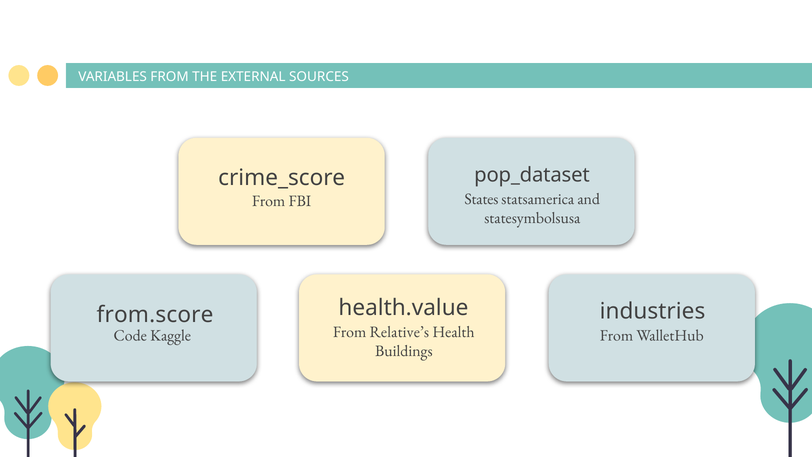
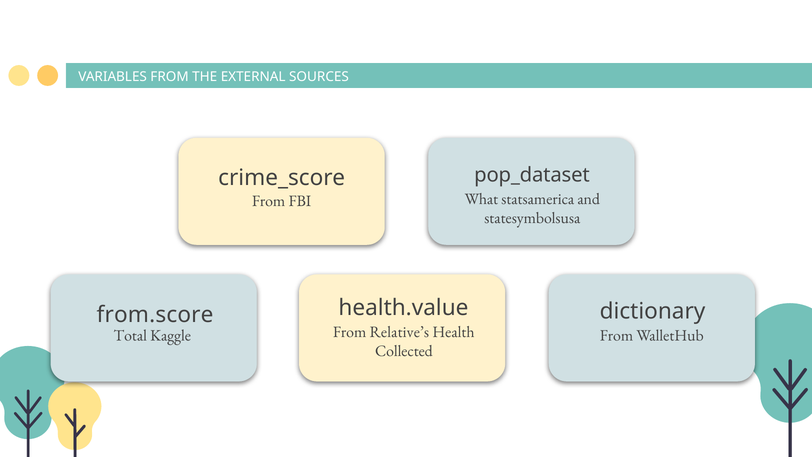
States: States -> What
industries: industries -> dictionary
Code: Code -> Total
Buildings: Buildings -> Collected
